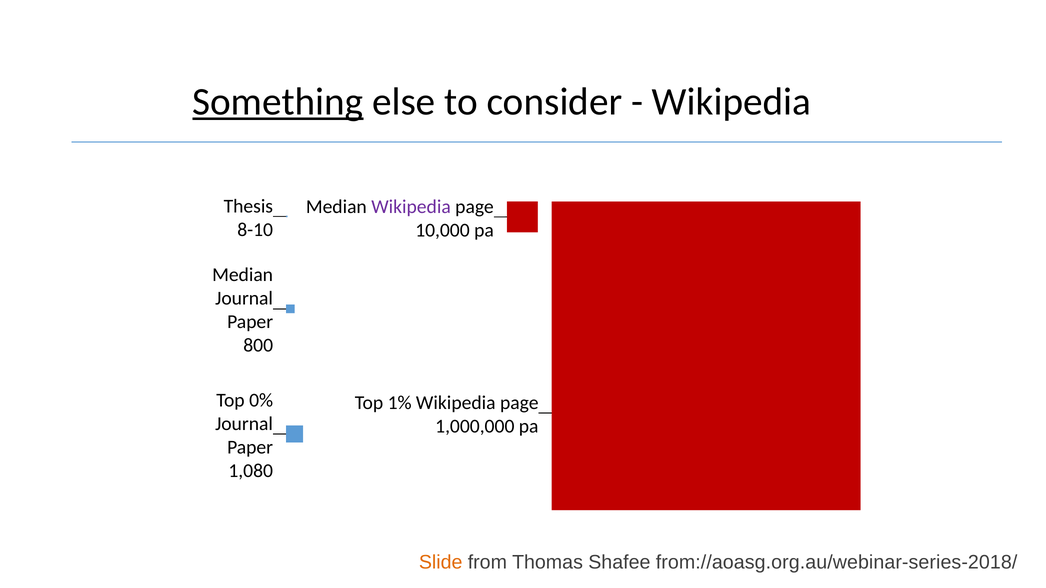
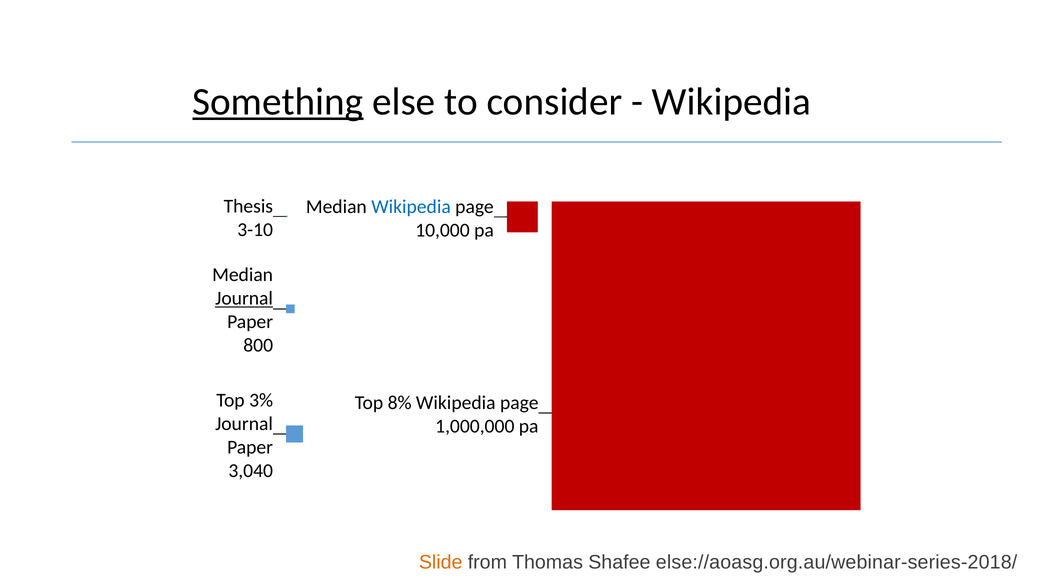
Wikipedia at (411, 207) colour: purple -> blue
8-10: 8-10 -> 3-10
Journal at (244, 299) underline: none -> present
0%: 0% -> 3%
1%: 1% -> 8%
1,080: 1,080 -> 3,040
from://aoasg.org.au/webinar-series-2018/: from://aoasg.org.au/webinar-series-2018/ -> else://aoasg.org.au/webinar-series-2018/
